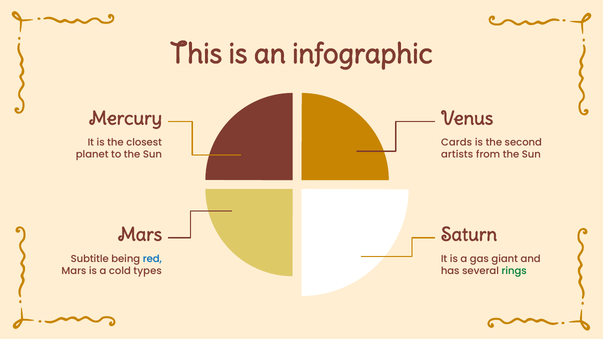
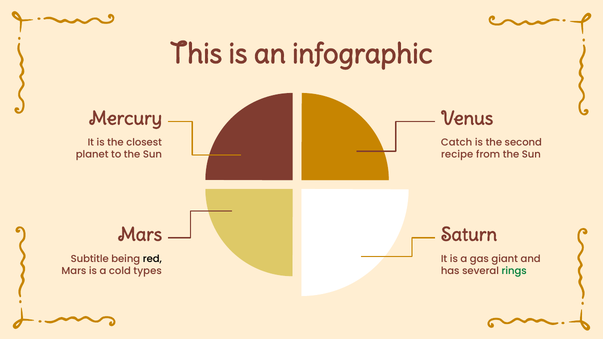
Cards: Cards -> Catch
artists: artists -> recipe
red colour: blue -> black
